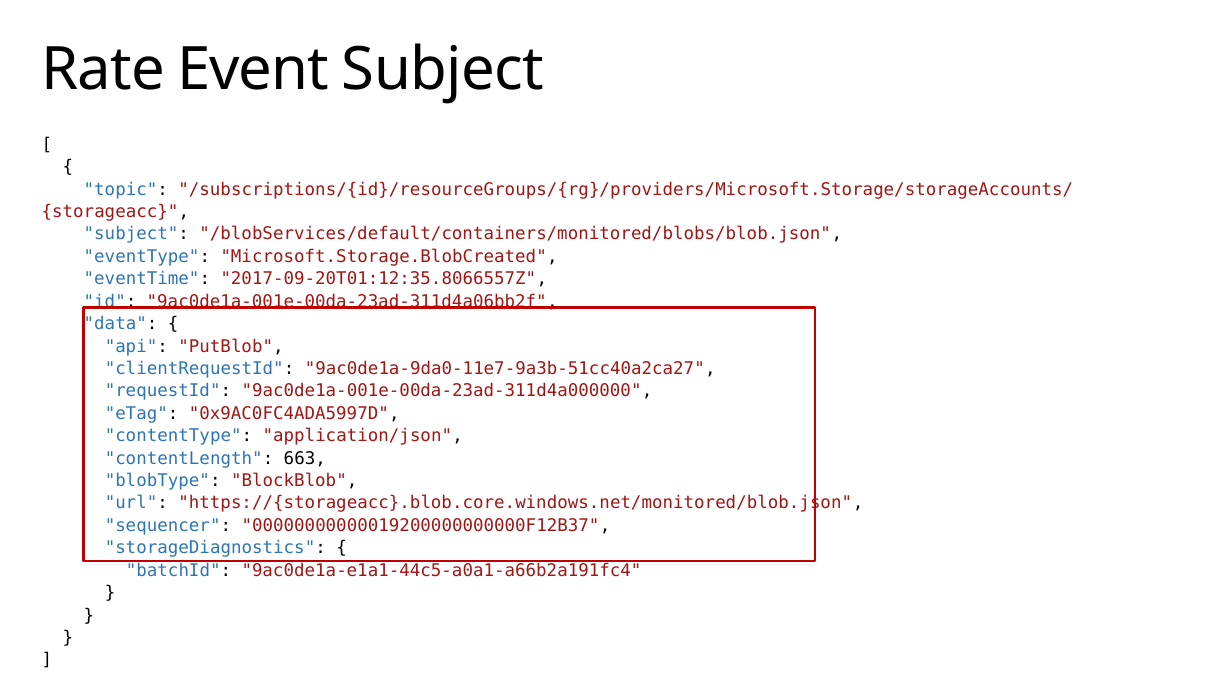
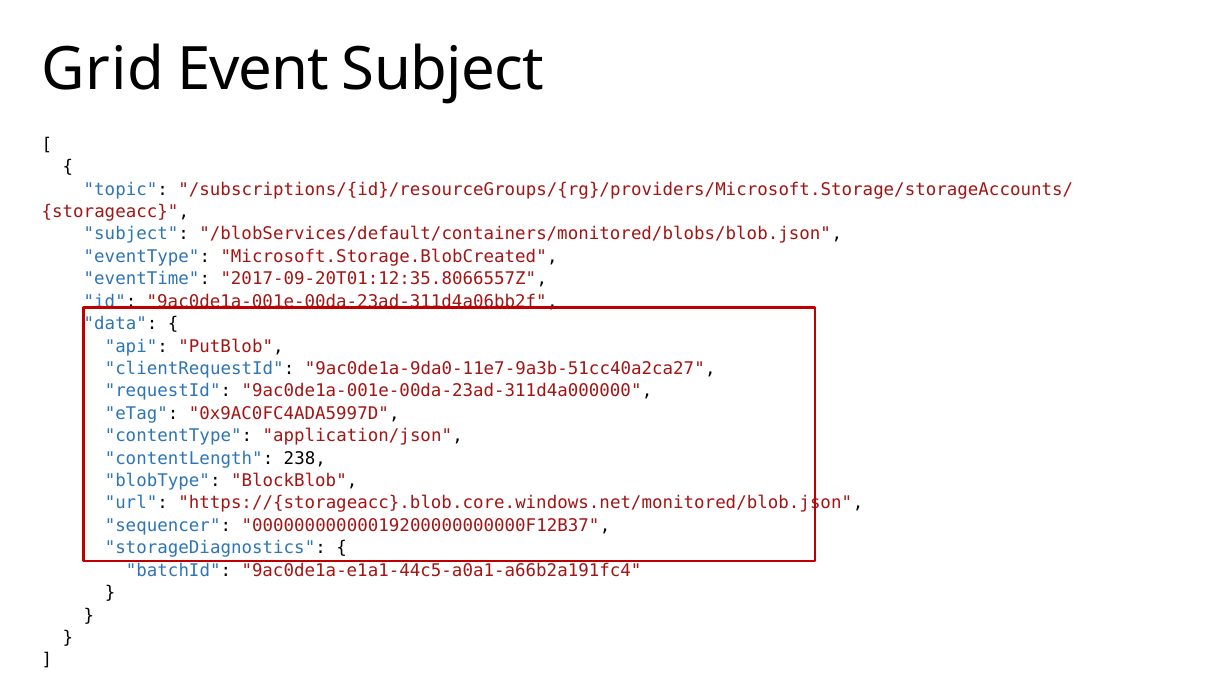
Rate: Rate -> Grid
663: 663 -> 238
